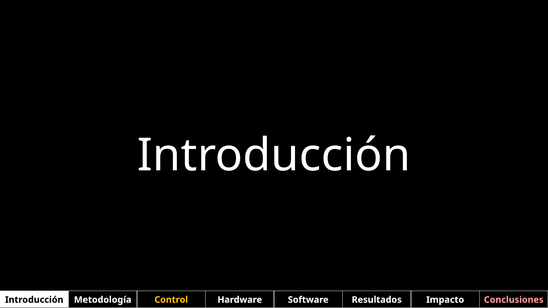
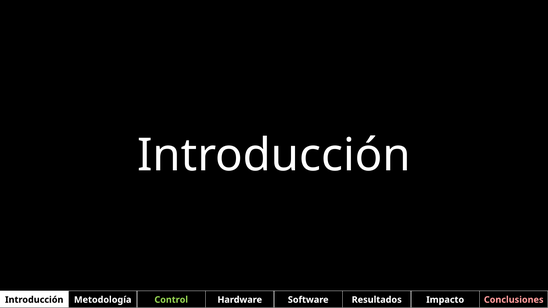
Control colour: yellow -> light green
